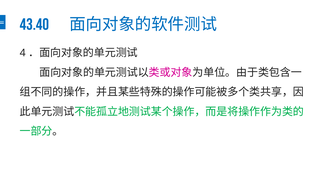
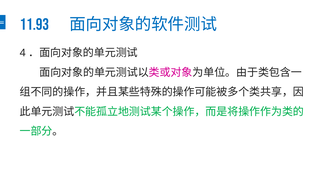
43.40: 43.40 -> 11.93
